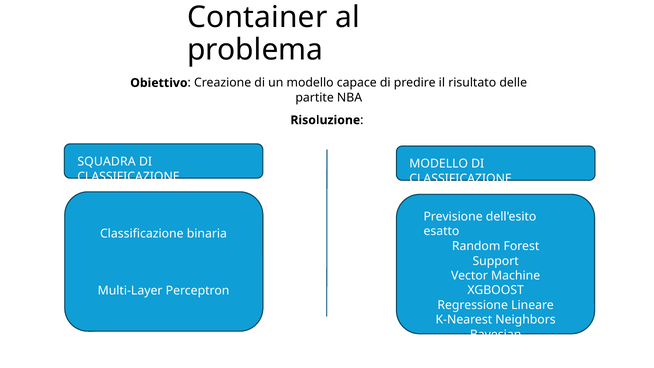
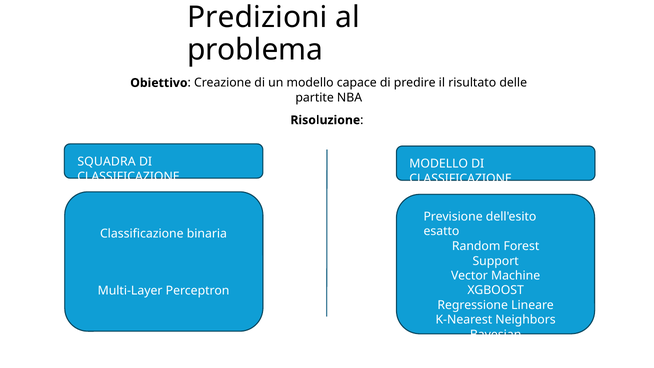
Container: Container -> Predizioni
